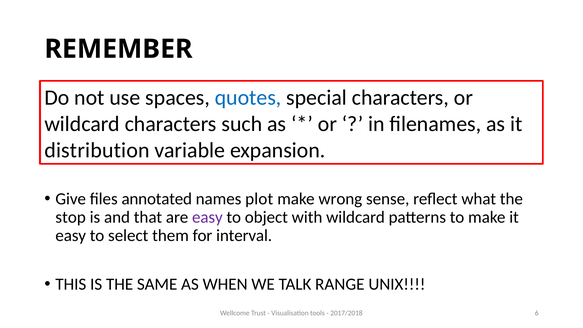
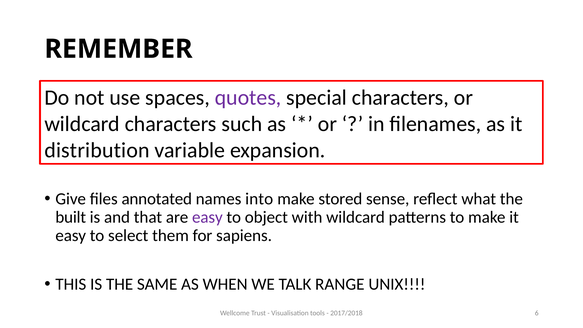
quotes colour: blue -> purple
plot: plot -> into
wrong: wrong -> stored
stop: stop -> built
interval: interval -> sapiens
